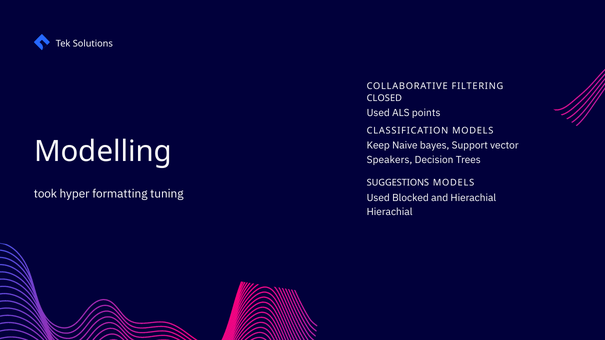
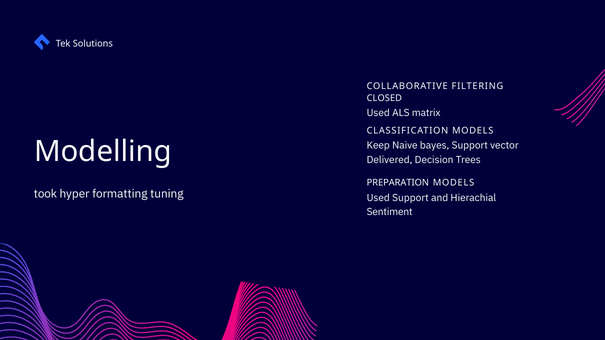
points: points -> matrix
Speakers: Speakers -> Delivered
SUGGESTIONS: SUGGESTIONS -> PREPARATION
Used Blocked: Blocked -> Support
Hierachial at (390, 212): Hierachial -> Sentiment
